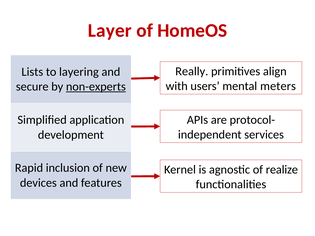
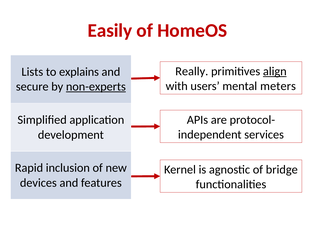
Layer: Layer -> Easily
align underline: none -> present
layering: layering -> explains
realize: realize -> bridge
